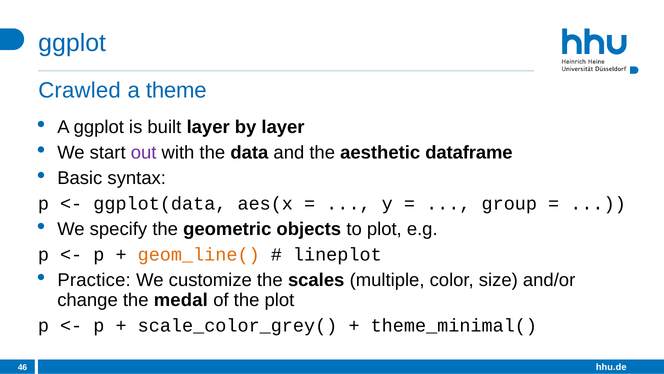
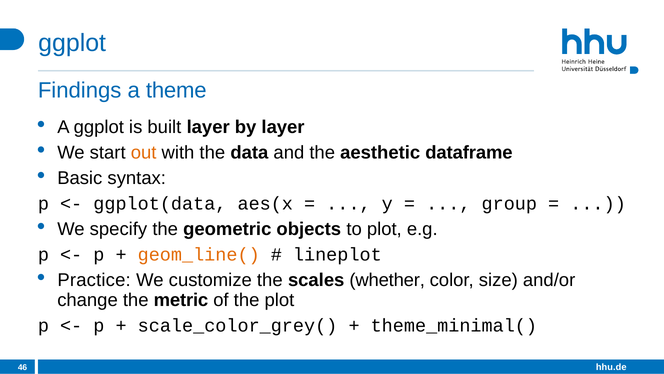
Crawled: Crawled -> Findings
out colour: purple -> orange
multiple: multiple -> whether
medal: medal -> metric
